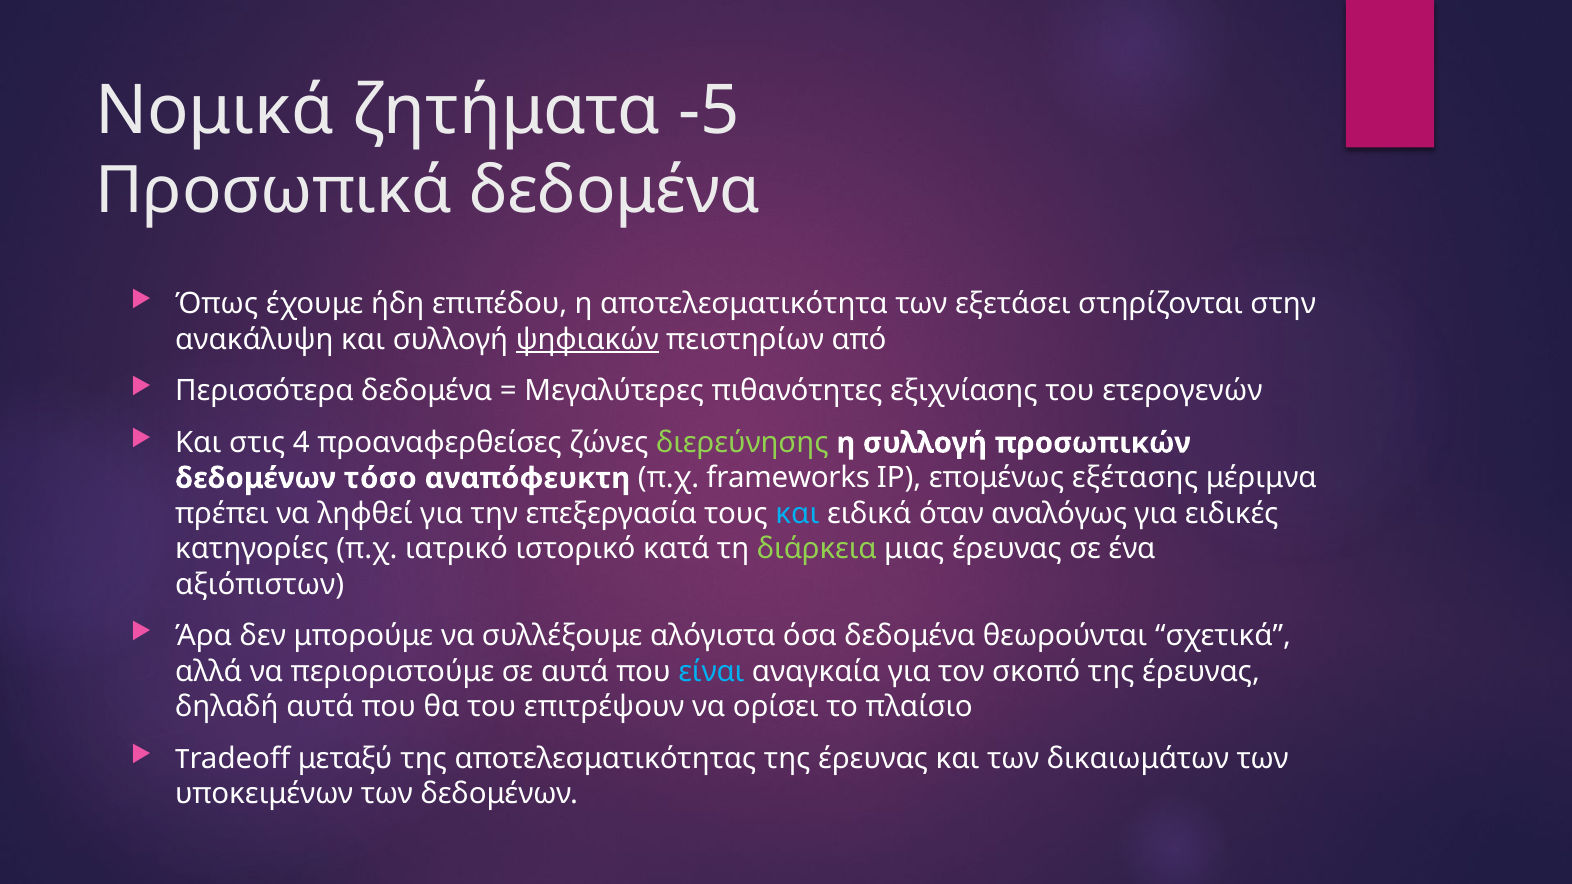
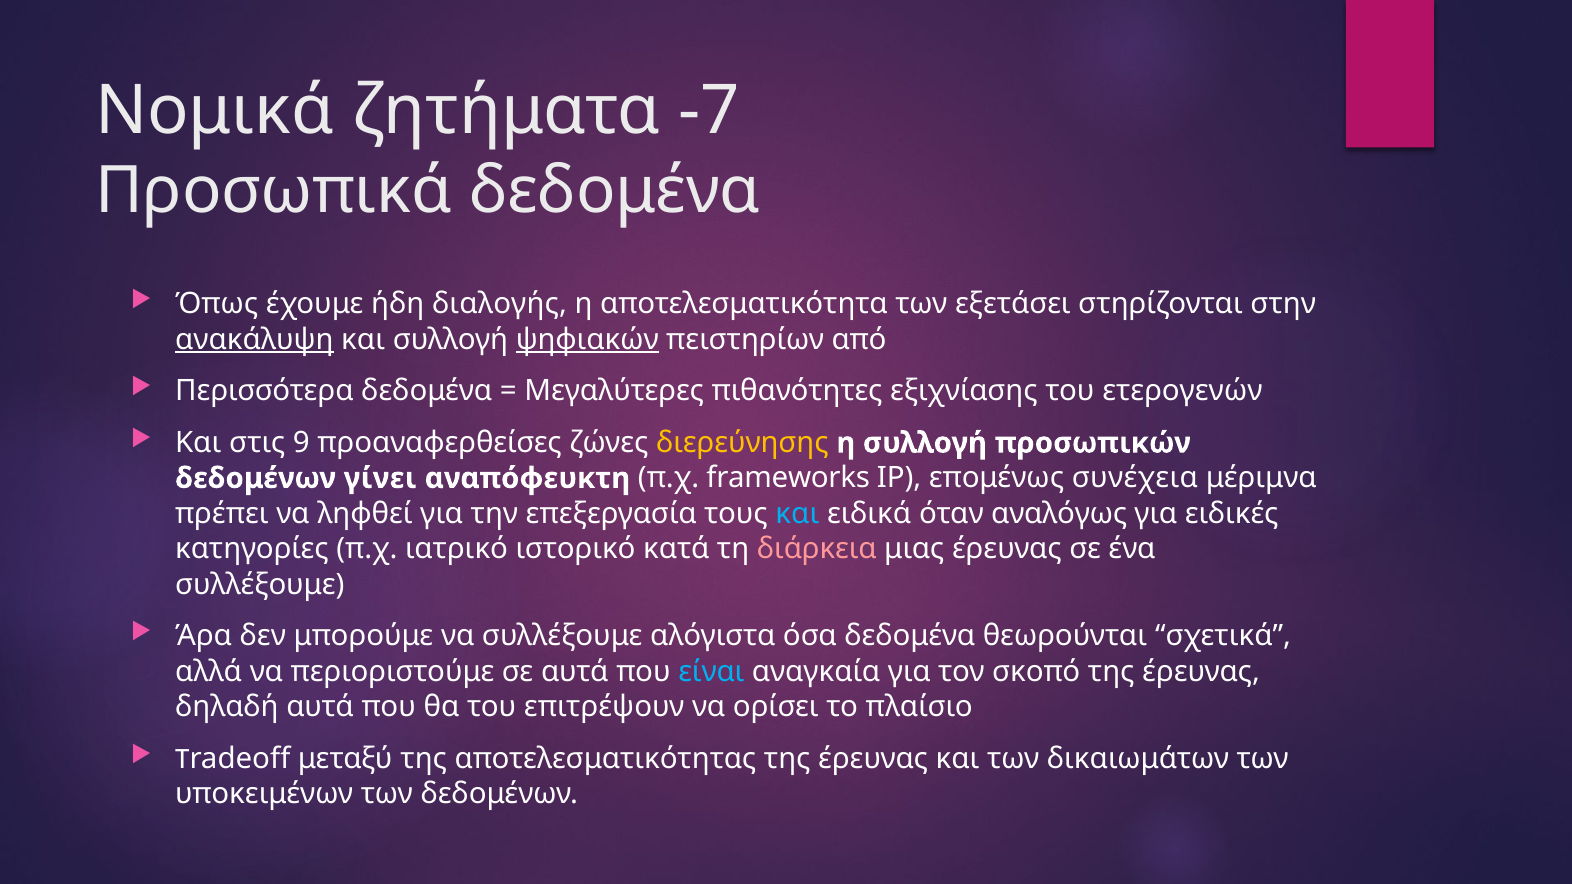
-5: -5 -> -7
επιπέδου: επιπέδου -> διαλογής
ανακάλυψη underline: none -> present
4: 4 -> 9
διερεύνησης colour: light green -> yellow
τόσο: τόσο -> γίνει
εξέτασης: εξέτασης -> συνέχεια
διάρκεια colour: light green -> pink
αξιόπιστων at (260, 585): αξιόπιστων -> συλλέξουμε
